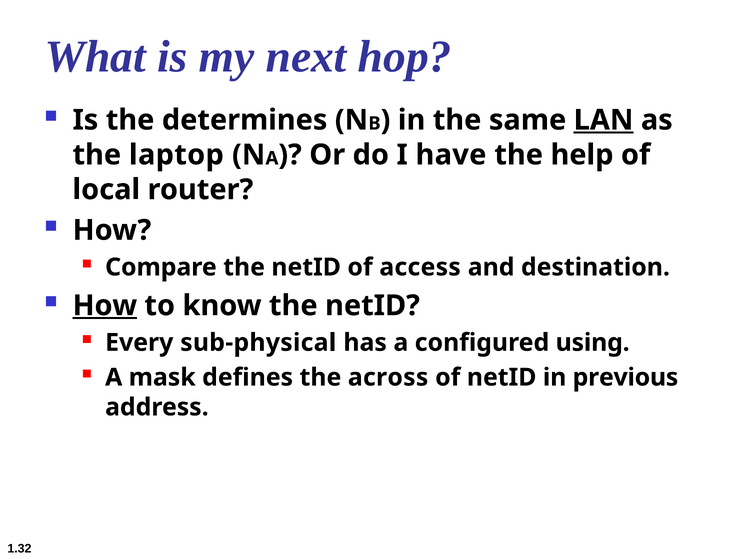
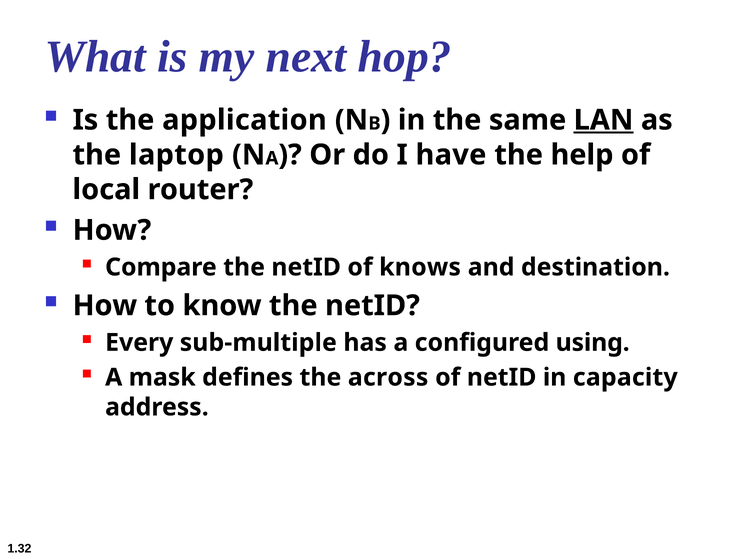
determines: determines -> application
access: access -> knows
How at (105, 305) underline: present -> none
sub-physical: sub-physical -> sub-multiple
previous: previous -> capacity
